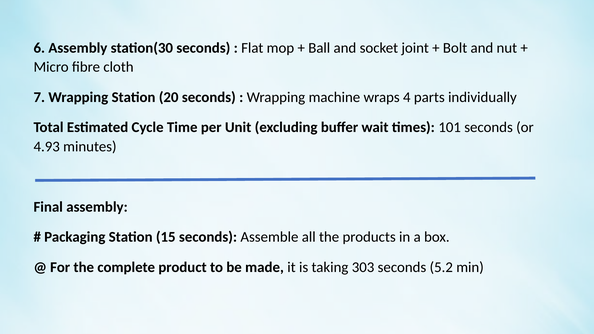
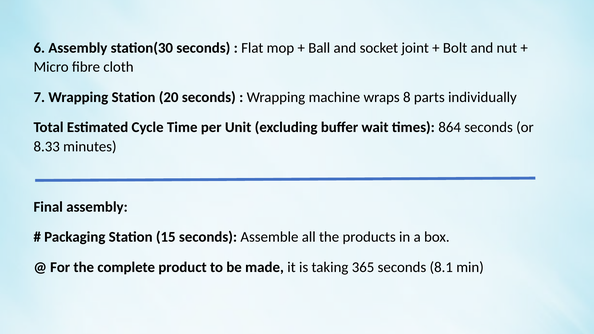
4: 4 -> 8
101: 101 -> 864
4.93: 4.93 -> 8.33
303: 303 -> 365
5.2: 5.2 -> 8.1
